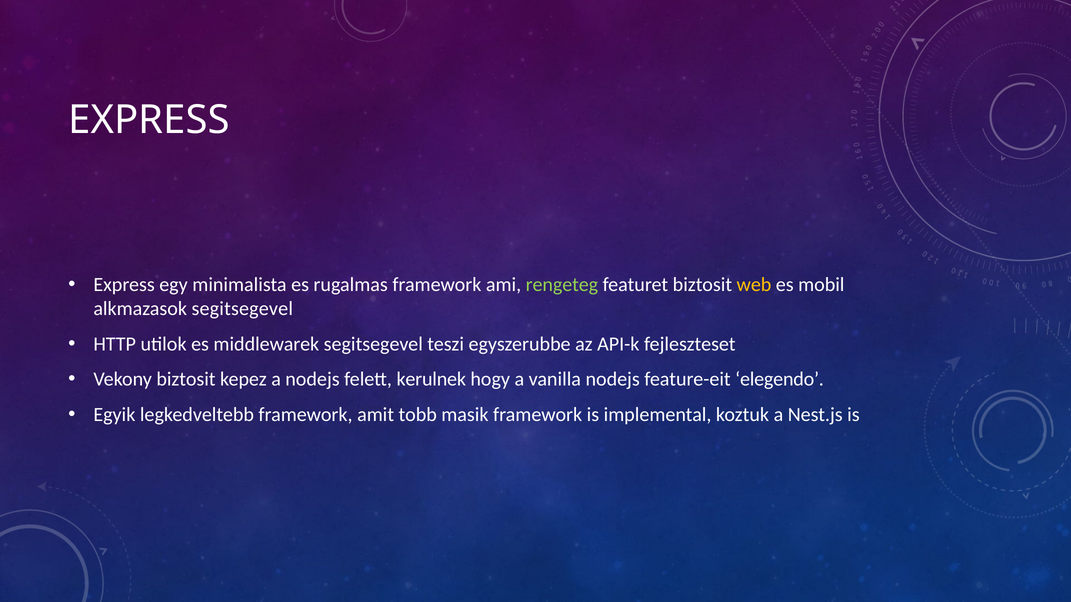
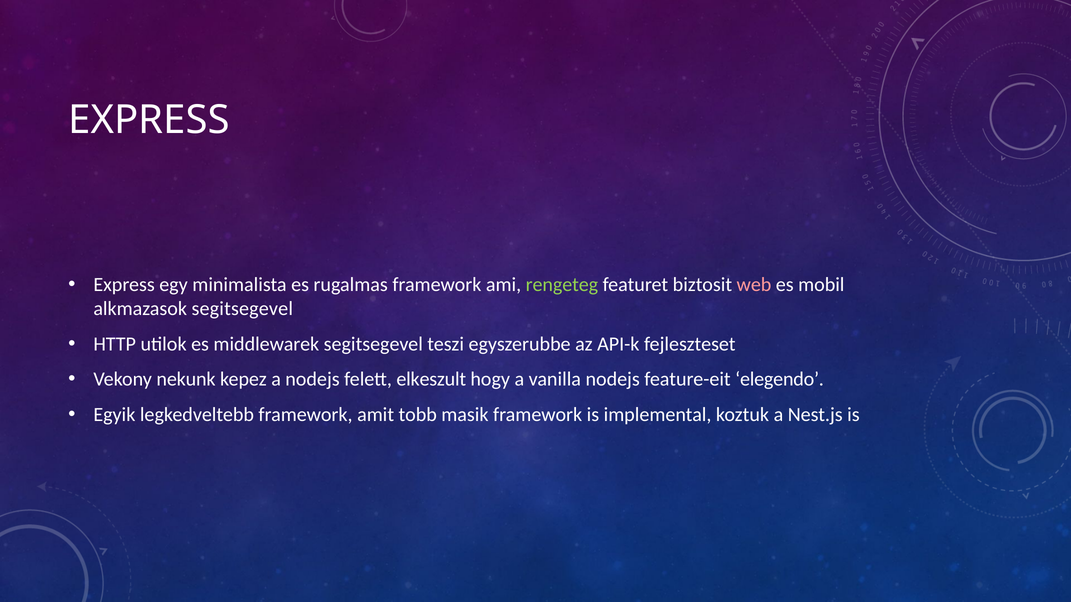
web colour: yellow -> pink
Vekony biztosit: biztosit -> nekunk
kerulnek: kerulnek -> elkeszult
